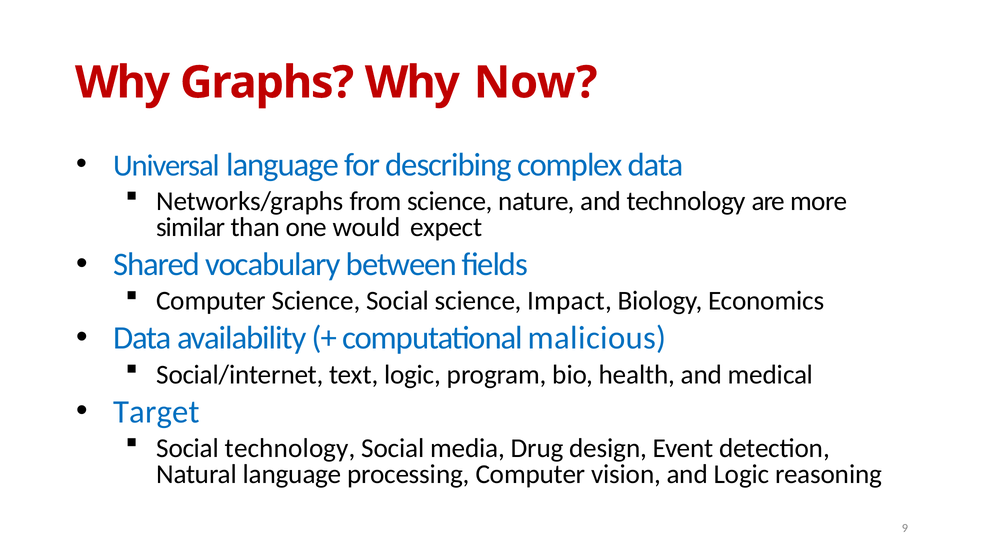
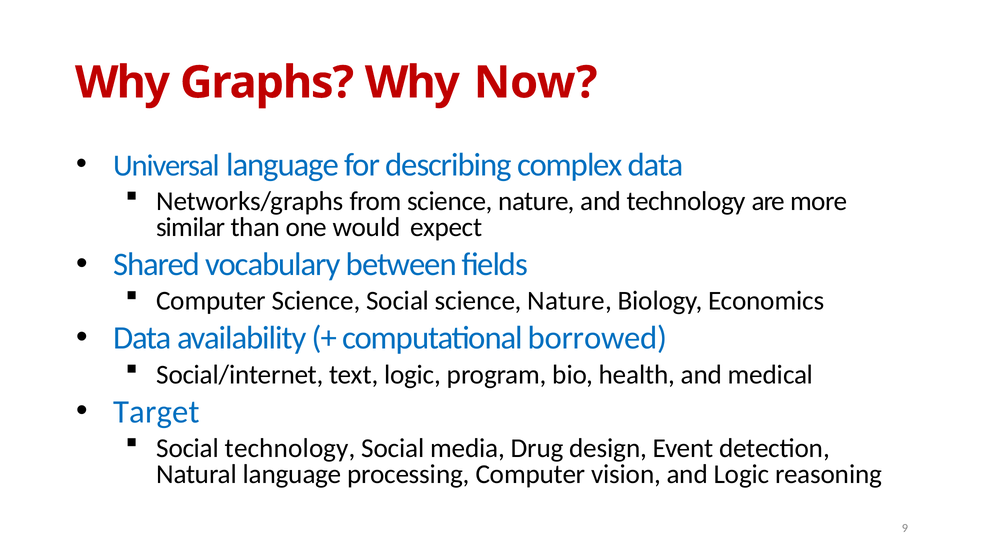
Social science Impact: Impact -> Nature
malicious: malicious -> borrowed
